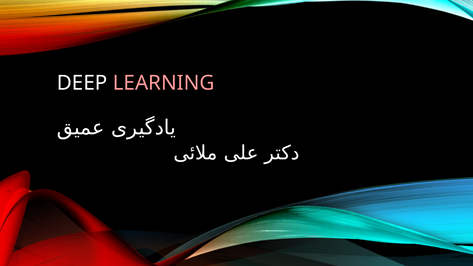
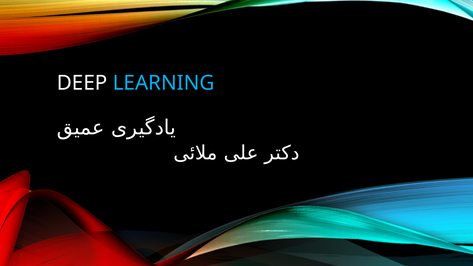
LEARNING colour: pink -> light blue
